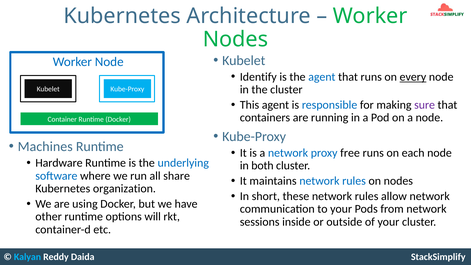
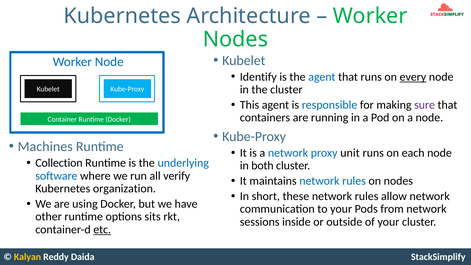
free: free -> unit
Hardware: Hardware -> Collection
share: share -> verify
will: will -> sits
etc underline: none -> present
Kalyan colour: light blue -> yellow
